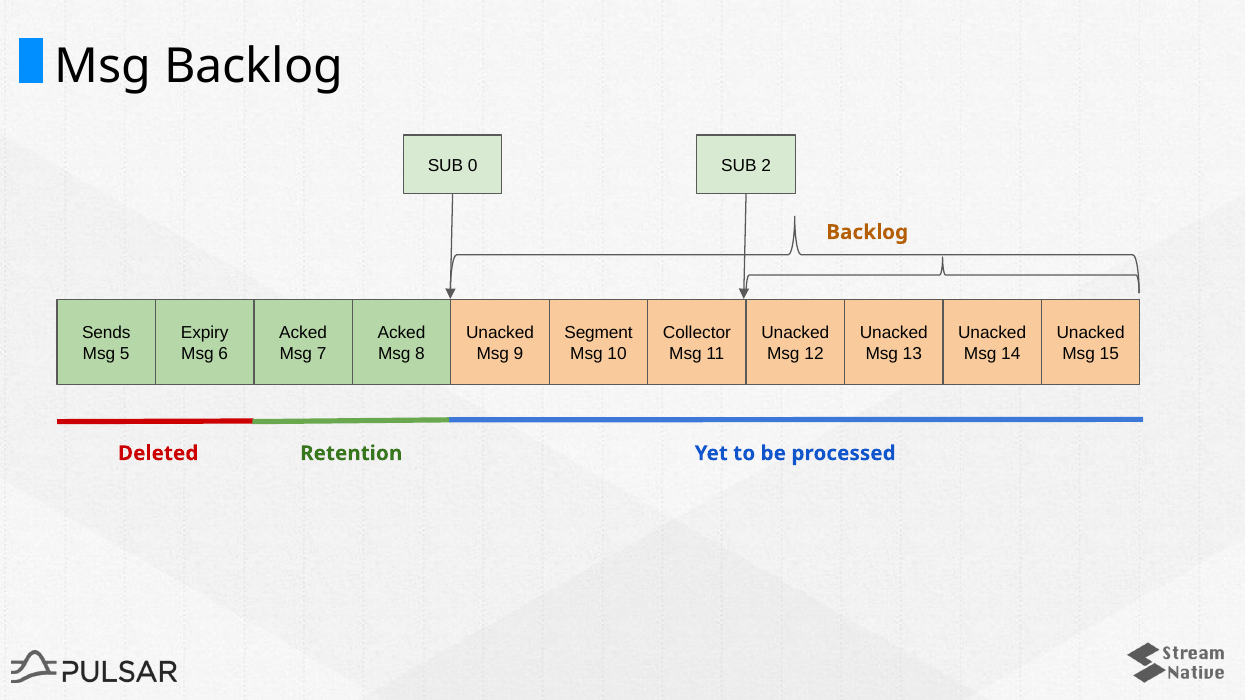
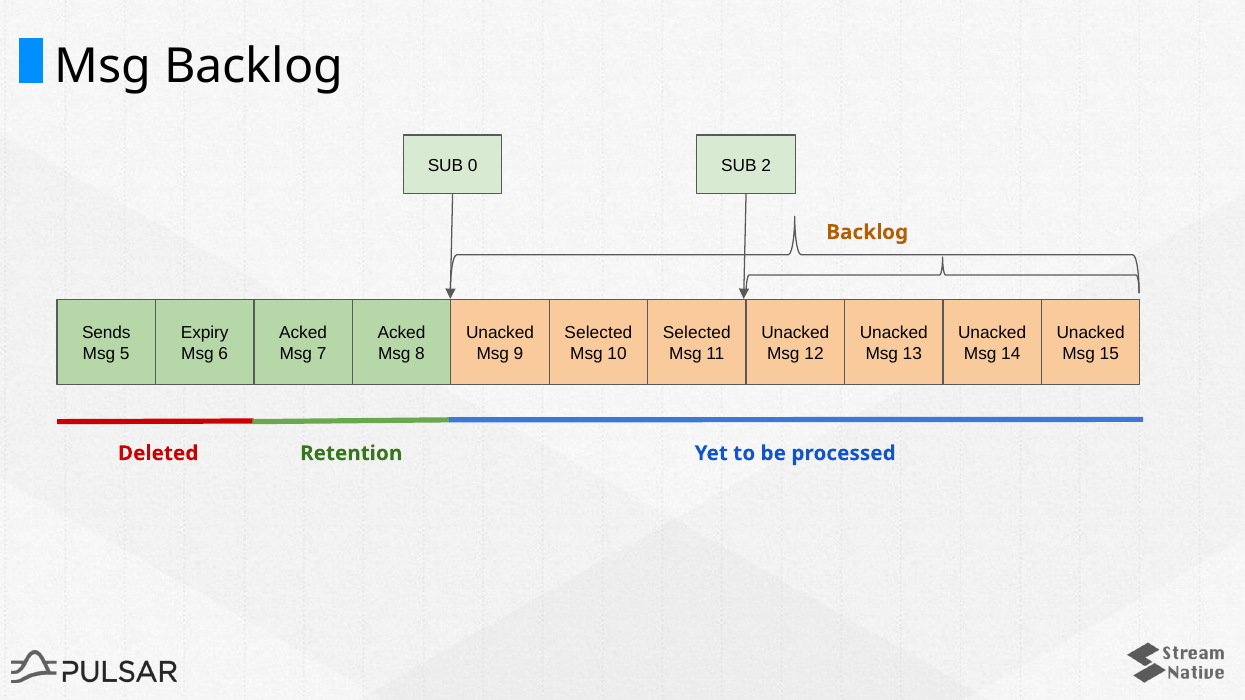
Segment at (599, 333): Segment -> Selected
Collector at (697, 333): Collector -> Selected
